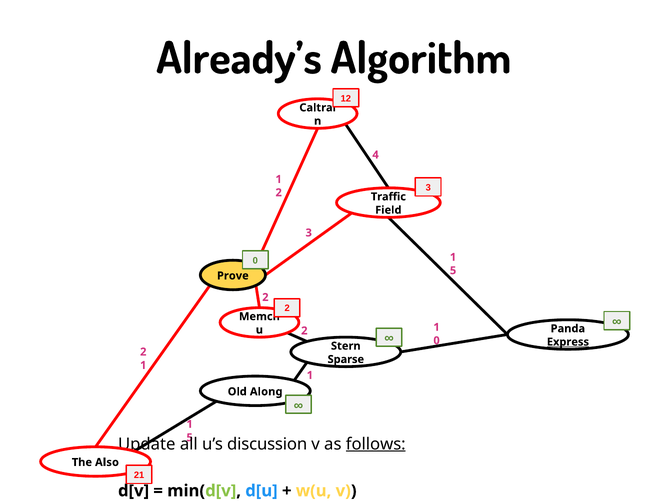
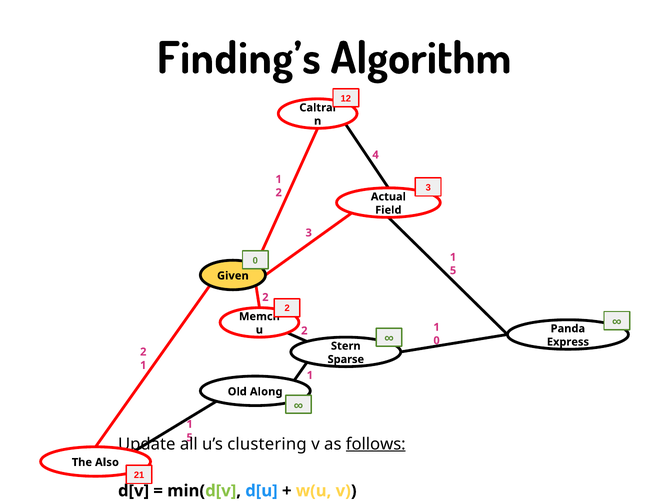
Already’s: Already’s -> Finding’s
Traffic: Traffic -> Actual
Prove: Prove -> Given
Express underline: present -> none
discussion: discussion -> clustering
